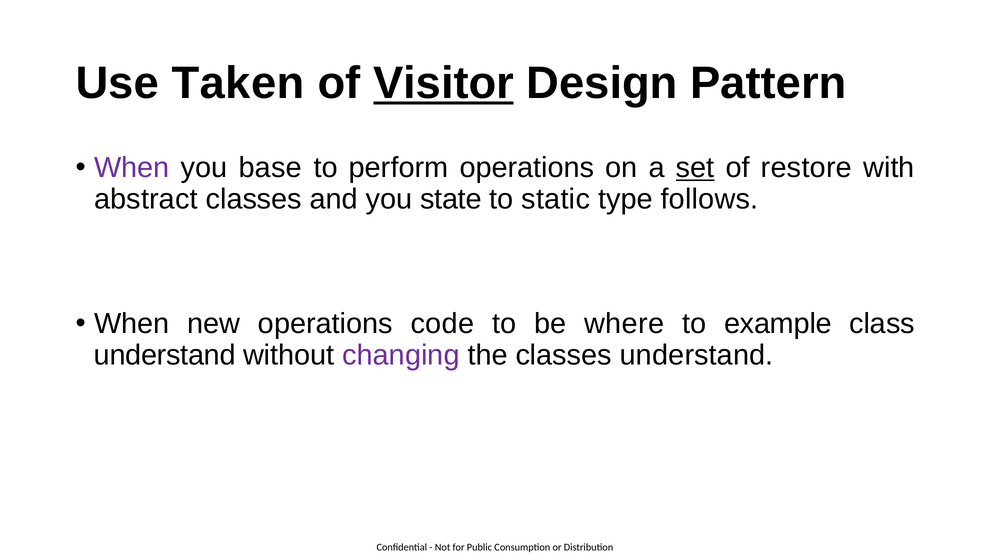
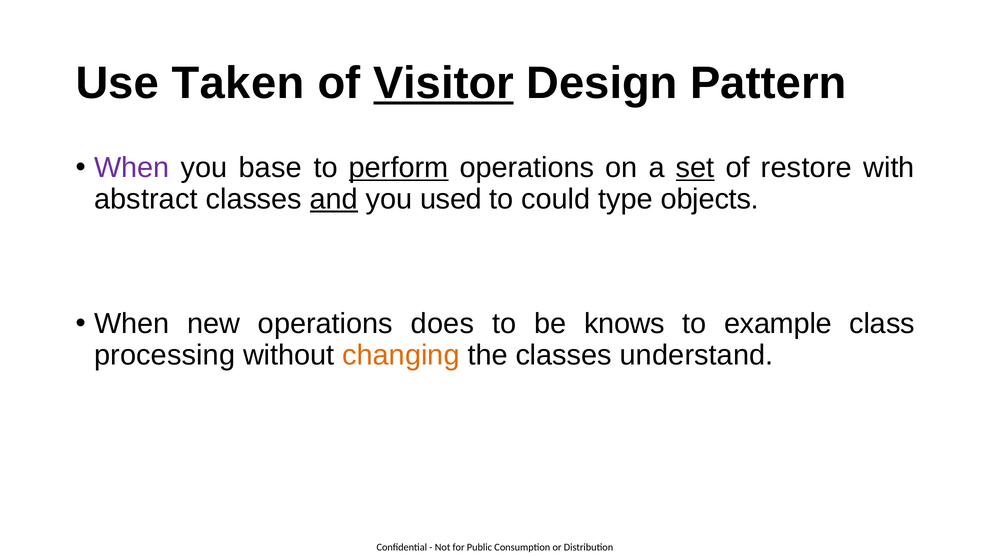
perform underline: none -> present
and underline: none -> present
state: state -> used
static: static -> could
follows: follows -> objects
code: code -> does
where: where -> knows
understand at (165, 355): understand -> processing
changing colour: purple -> orange
